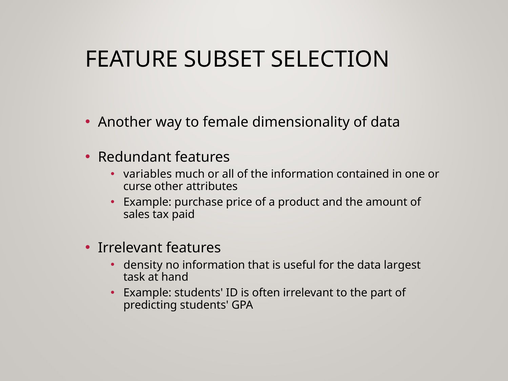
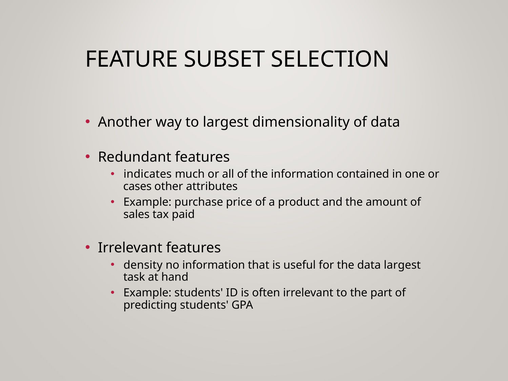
to female: female -> largest
variables: variables -> indicates
curse: curse -> cases
